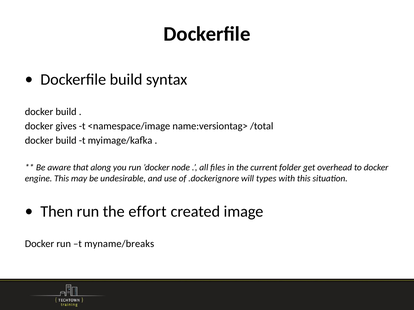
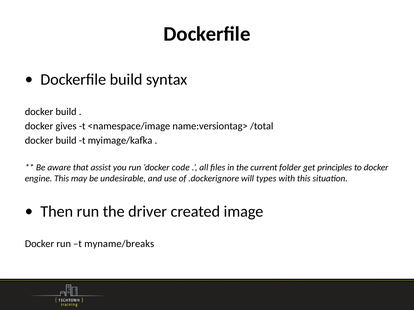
along: along -> assist
node: node -> code
overhead: overhead -> principles
effort: effort -> driver
